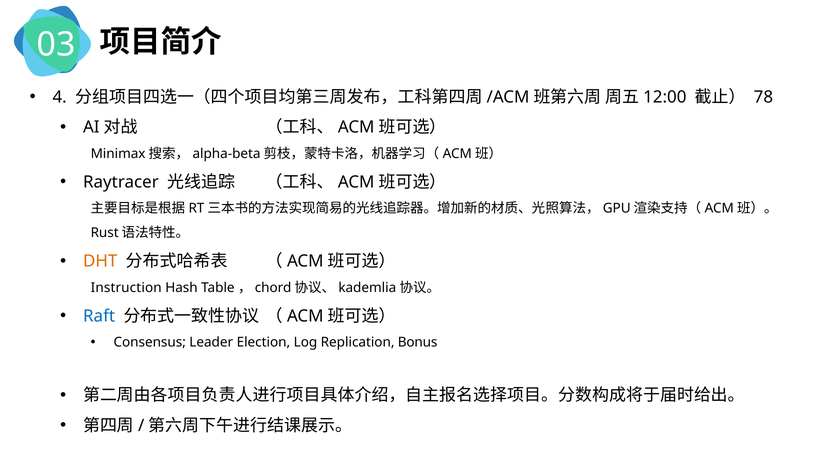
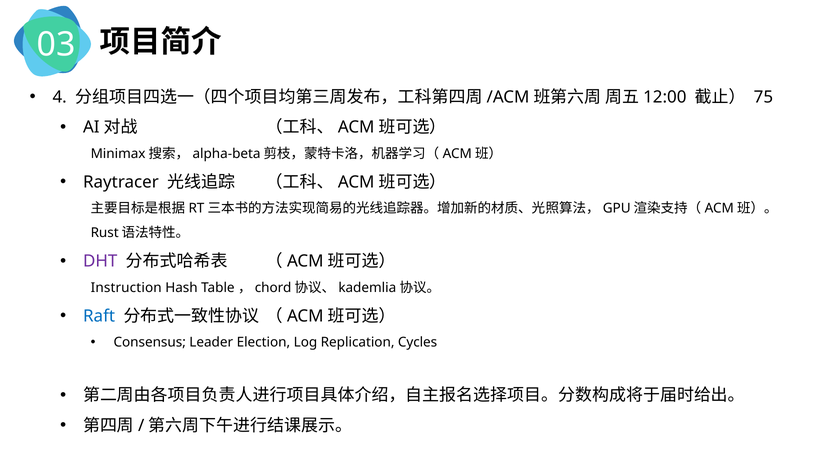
78: 78 -> 75
DHT colour: orange -> purple
Bonus: Bonus -> Cycles
